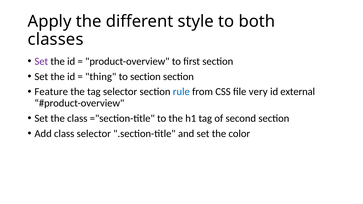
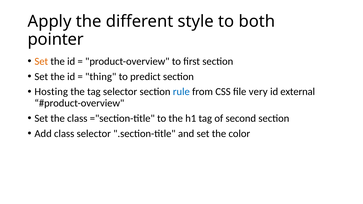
classes: classes -> pointer
Set at (41, 61) colour: purple -> orange
to section: section -> predict
Feature: Feature -> Hosting
